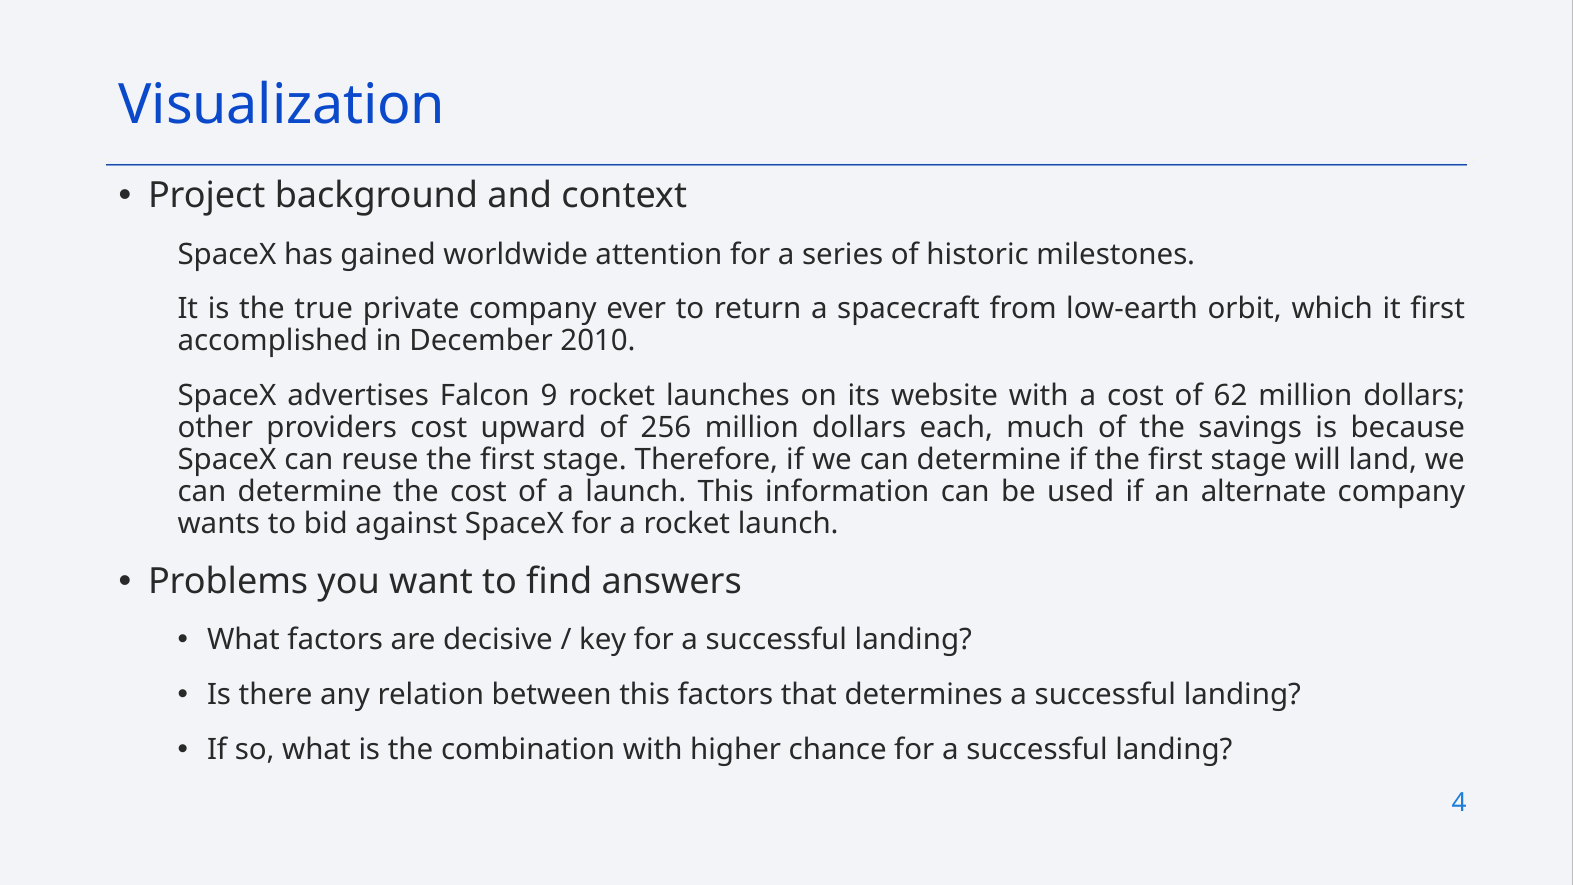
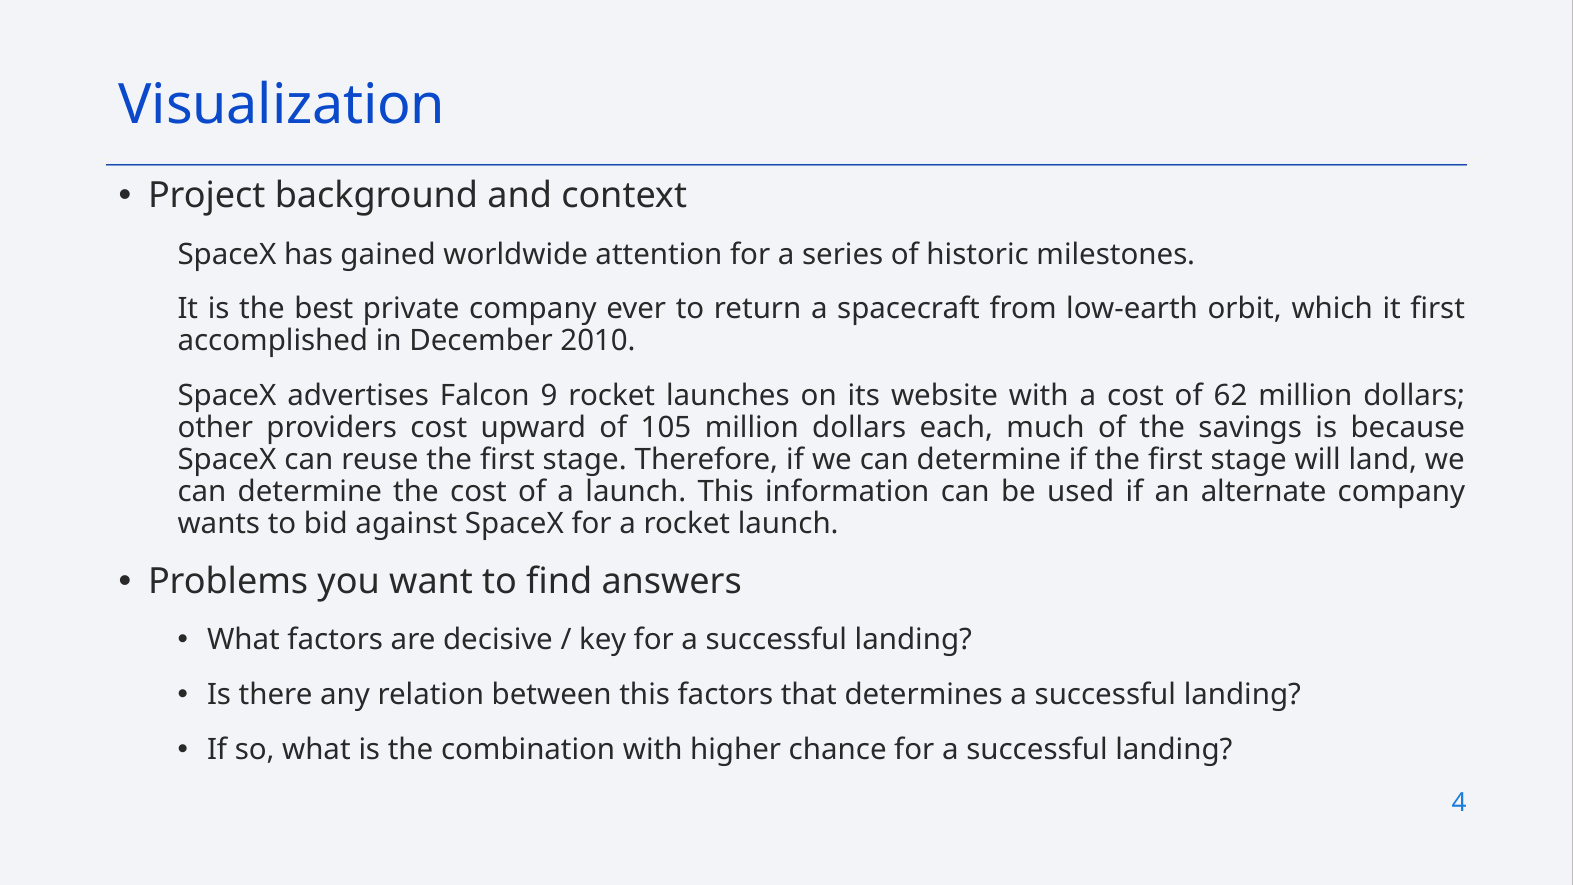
true: true -> best
256: 256 -> 105
